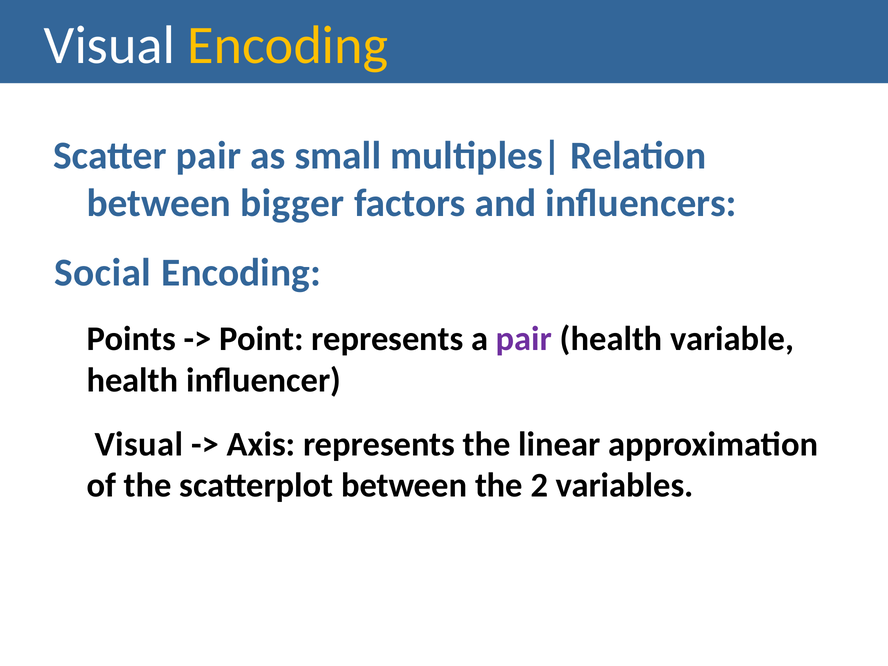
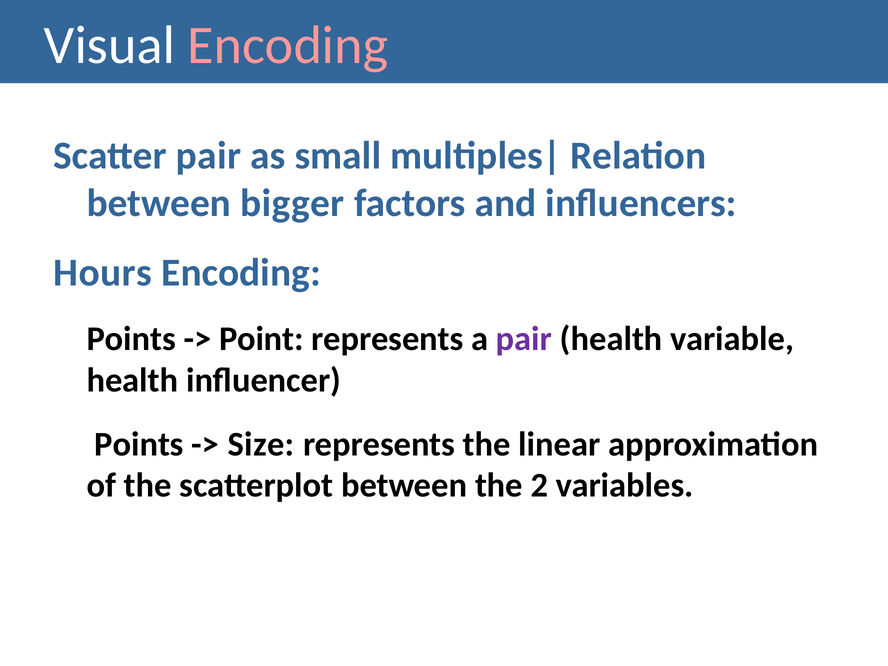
Encoding at (288, 45) colour: yellow -> pink
Social: Social -> Hours
Visual at (139, 444): Visual -> Points
Axis: Axis -> Size
